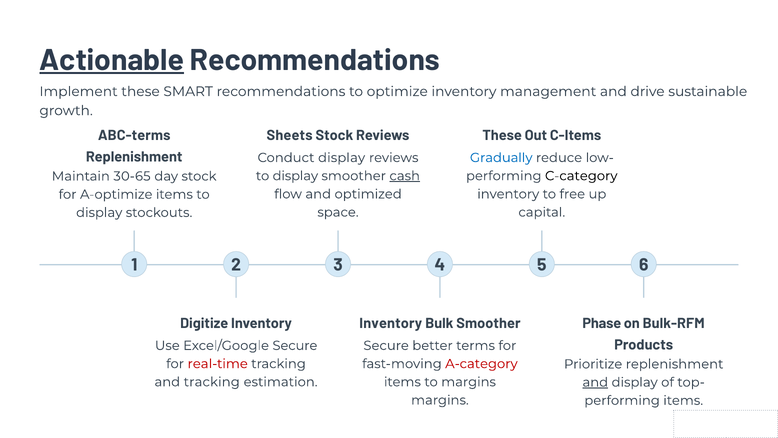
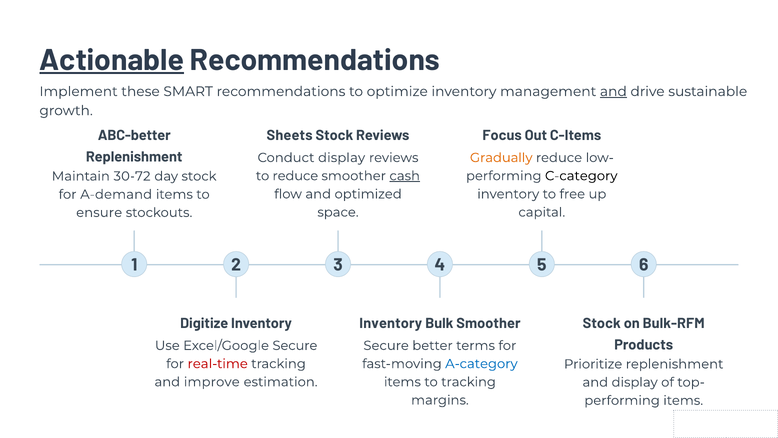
and at (613, 91) underline: none -> present
These at (502, 135): These -> Focus
ABC-terms: ABC-terms -> ABC-better
Gradually colour: blue -> orange
display at (295, 176): display -> reduce
30-65: 30-65 -> 30-72
A-optimize: A-optimize -> A-demand
display at (99, 212): display -> ensure
Phase at (602, 323): Phase -> Stock
A-category colour: red -> blue
and tracking: tracking -> improve
to margins: margins -> tracking
and at (595, 382) underline: present -> none
